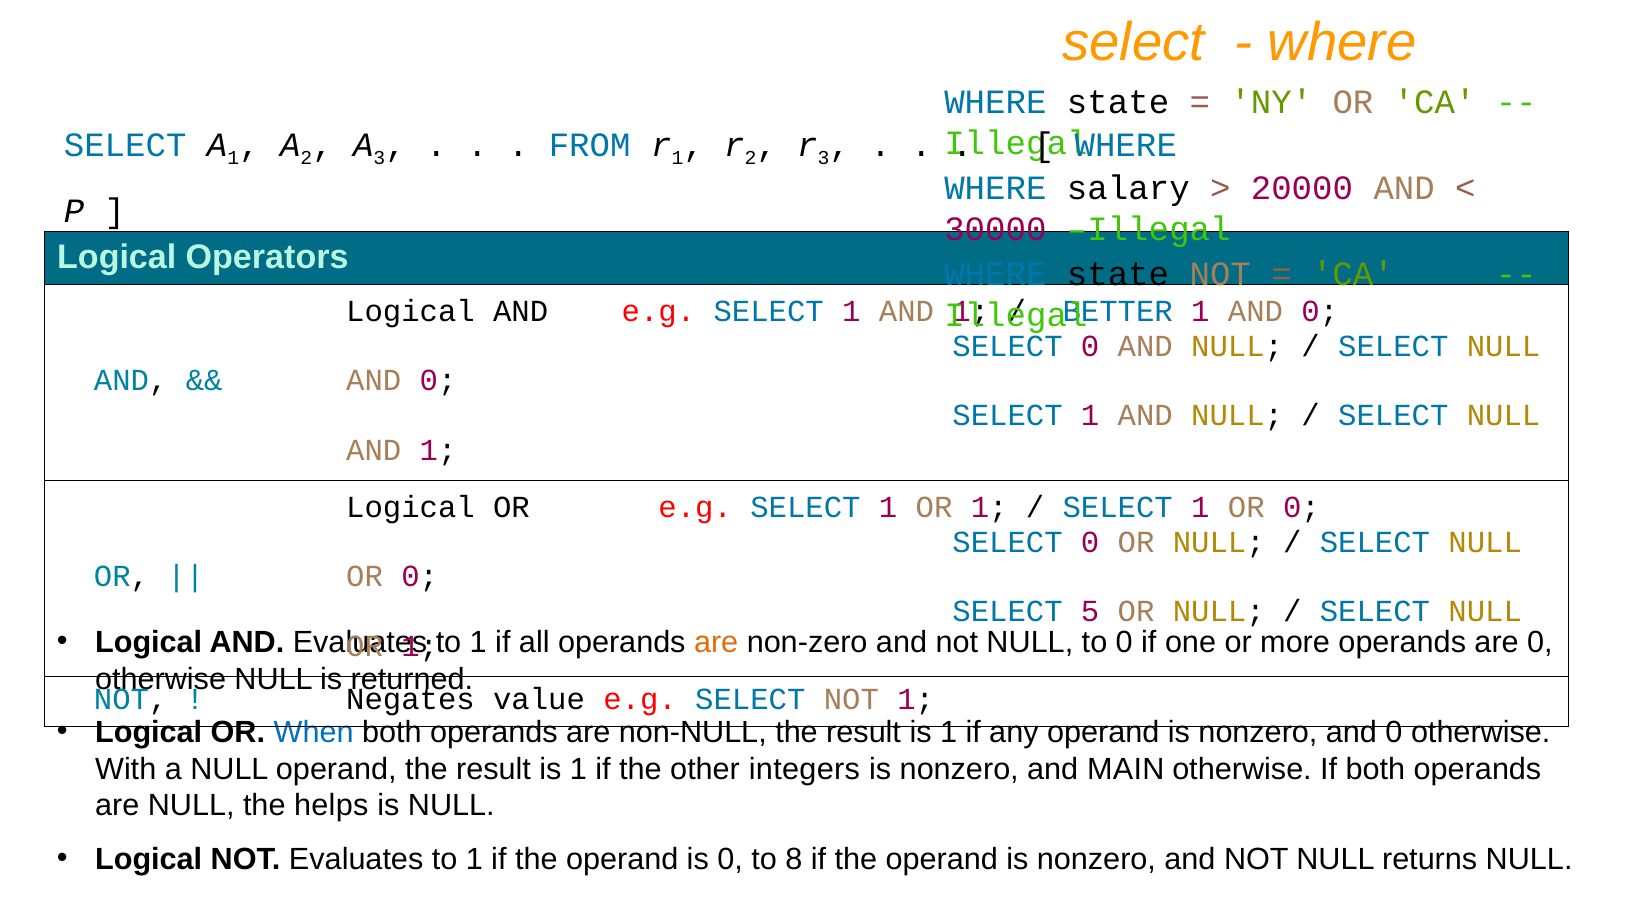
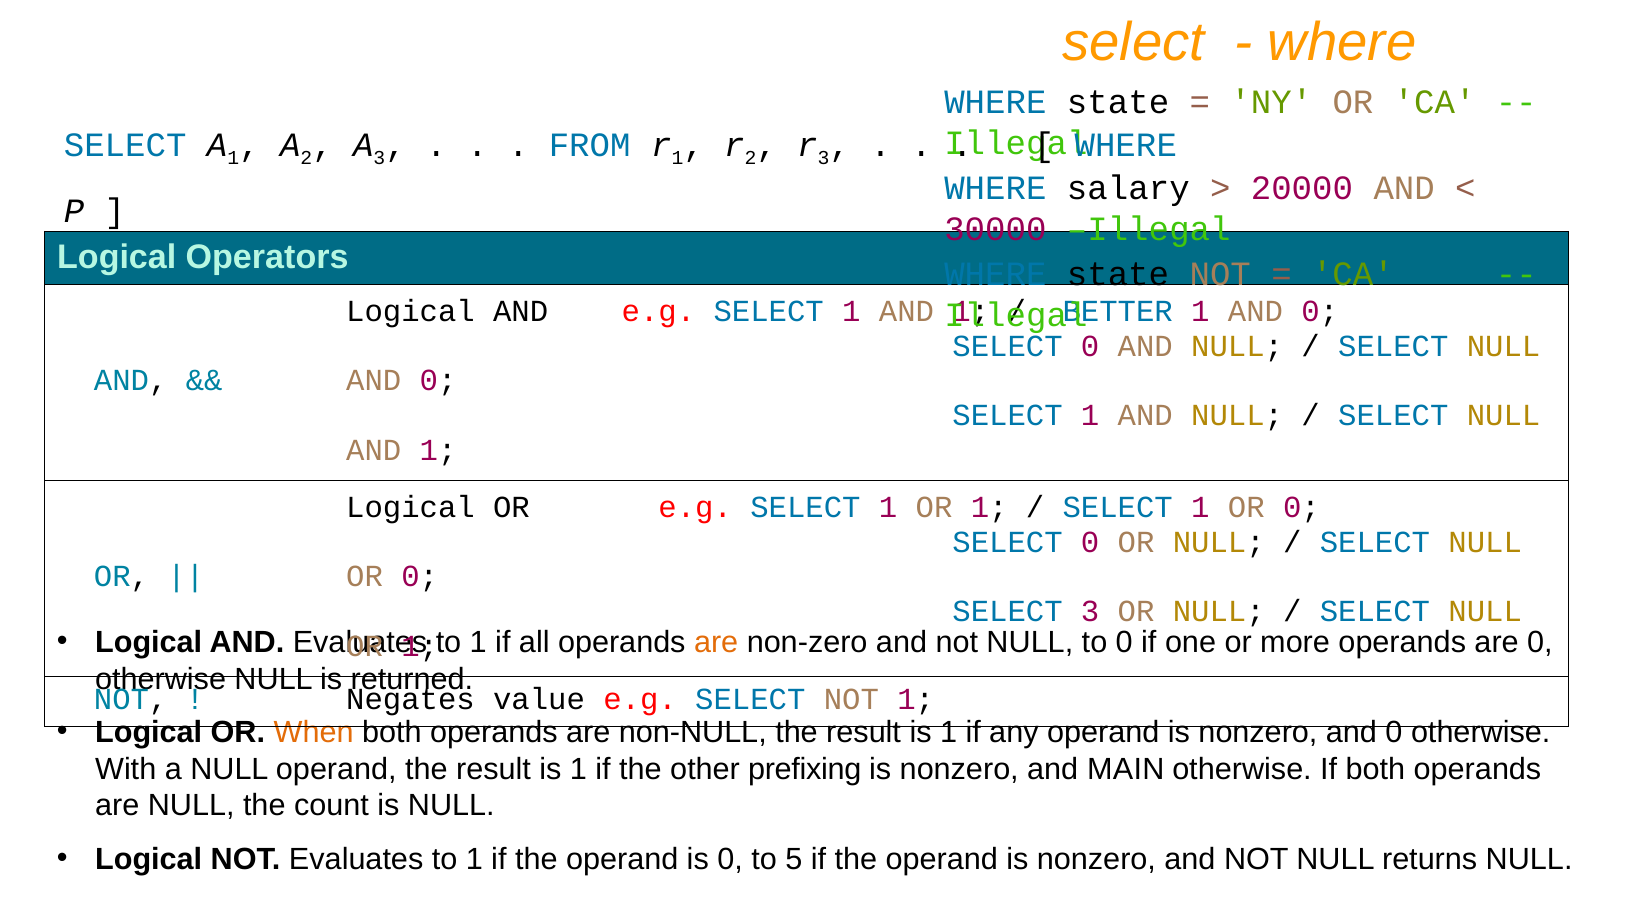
SELECT 5: 5 -> 3
When colour: blue -> orange
integers: integers -> prefixing
helps: helps -> count
8: 8 -> 5
